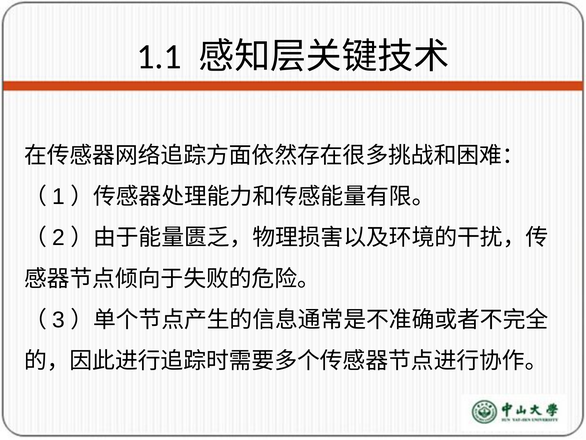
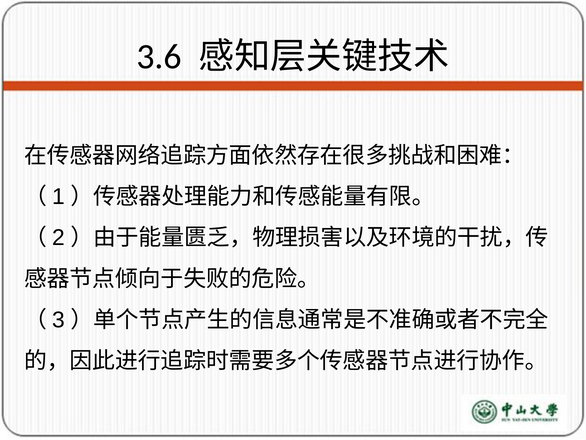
1.1: 1.1 -> 3.6
